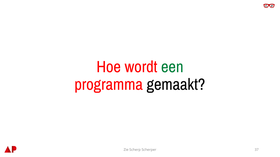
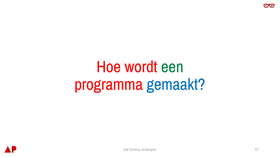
gemaakt colour: black -> blue
